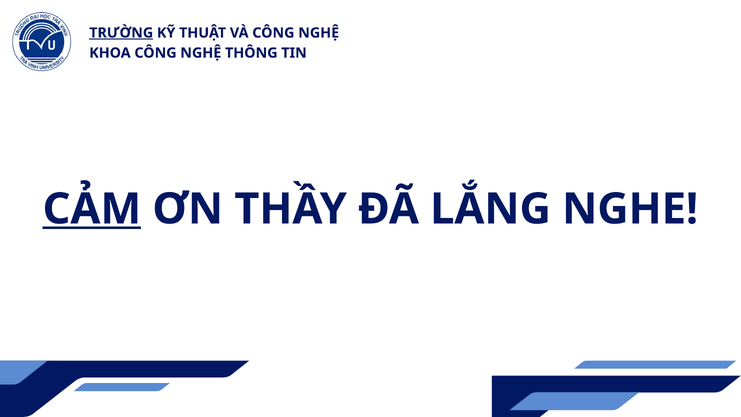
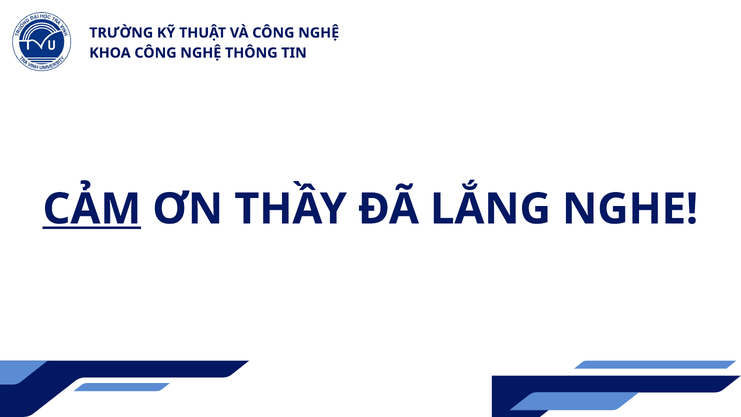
TRƯỜNG underline: present -> none
